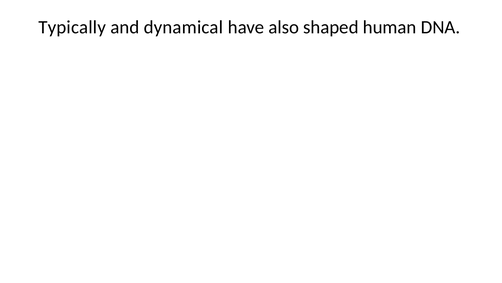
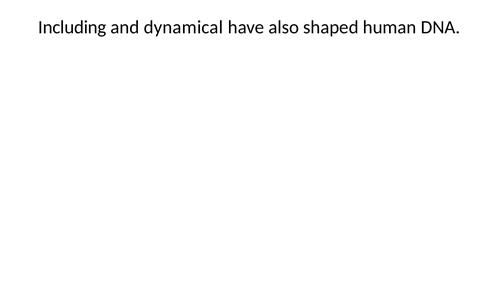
Typically: Typically -> Including
